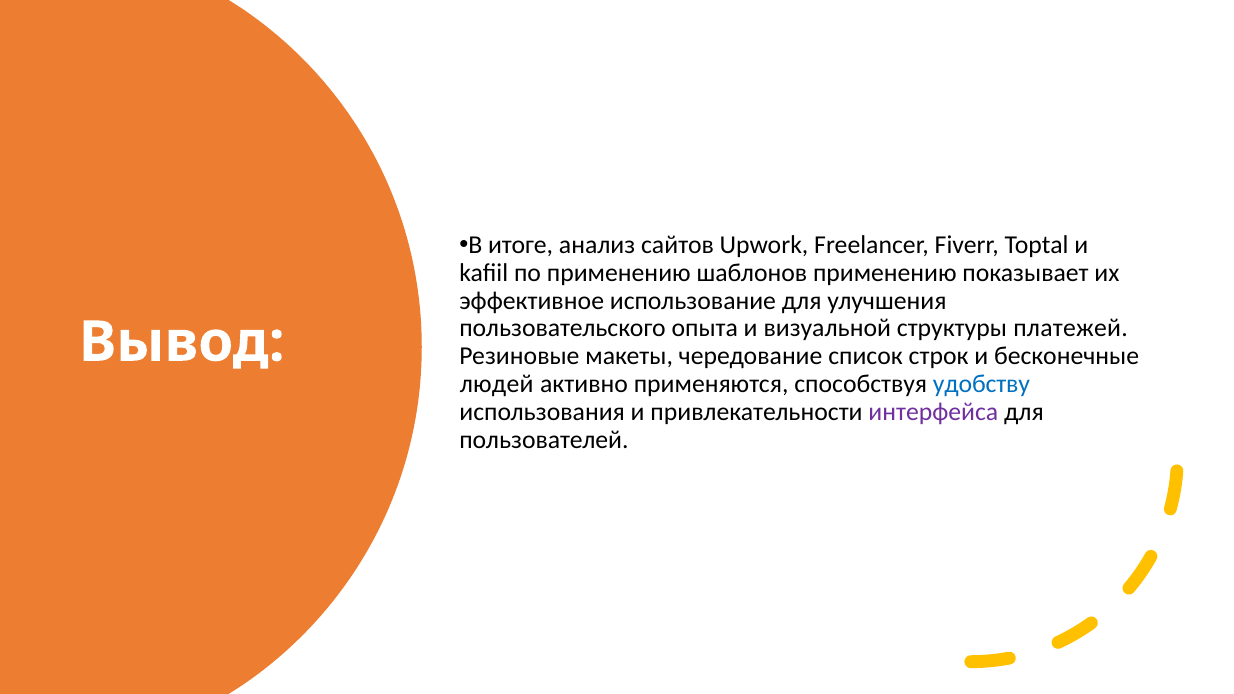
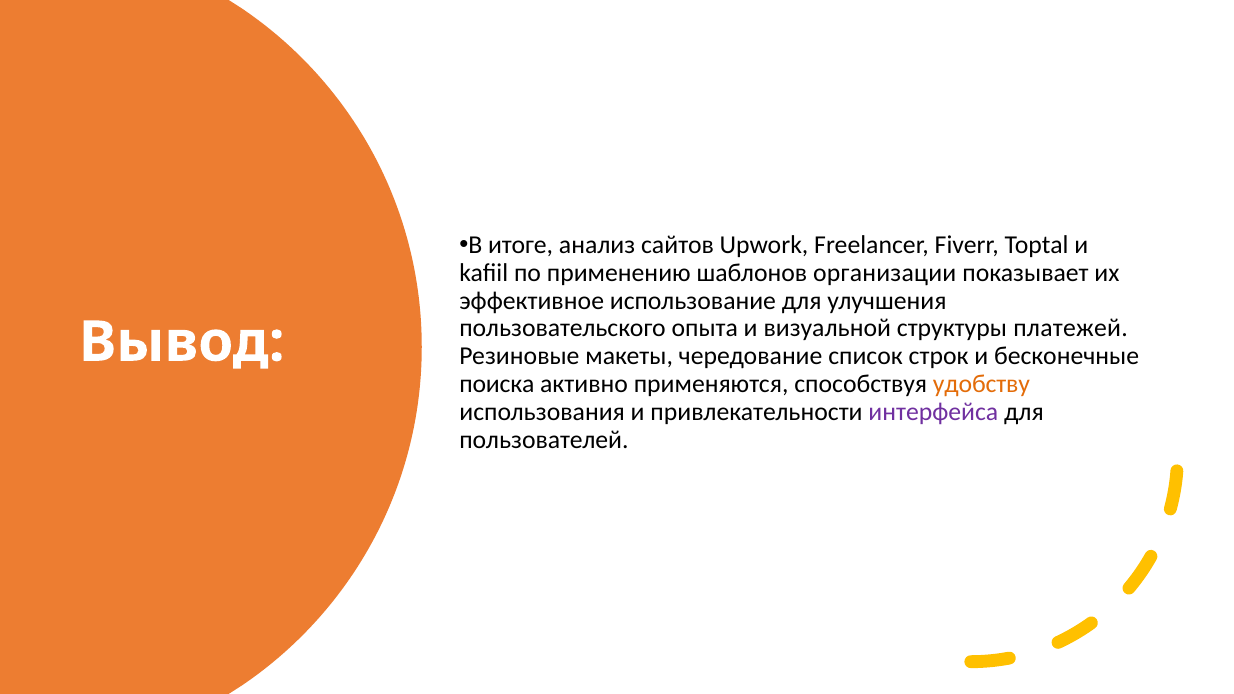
шаблонов применению: применению -> организации
людей: людей -> поиска
удобству colour: blue -> orange
